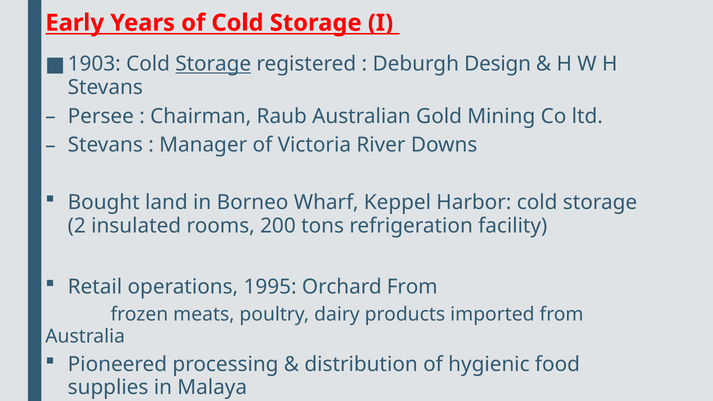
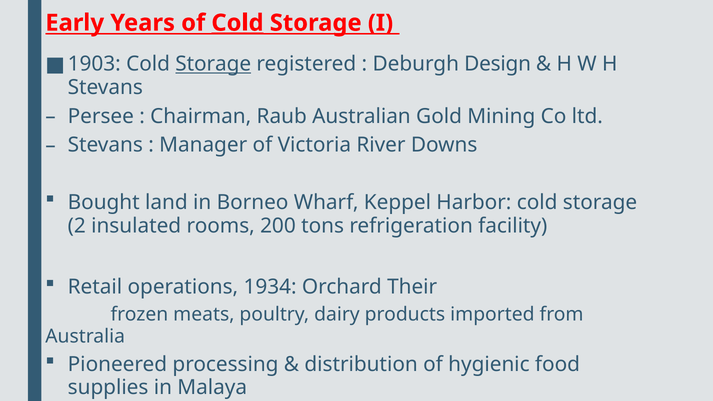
Cold at (237, 23) underline: none -> present
1995: 1995 -> 1934
Orchard From: From -> Their
